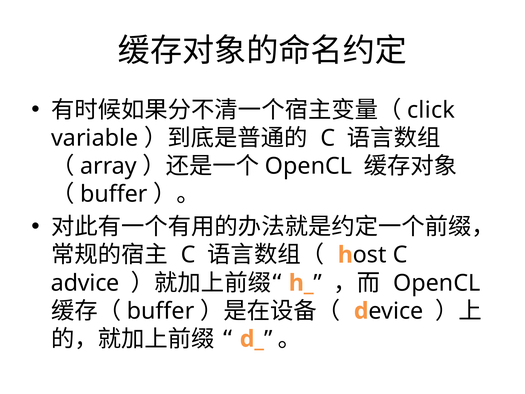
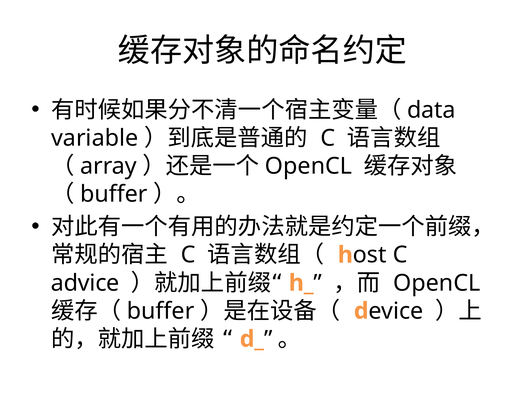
click: click -> data
